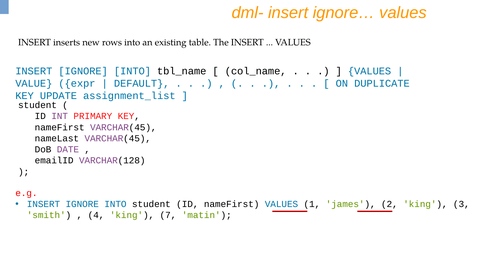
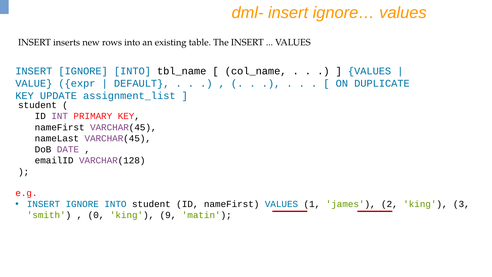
4: 4 -> 0
7: 7 -> 9
